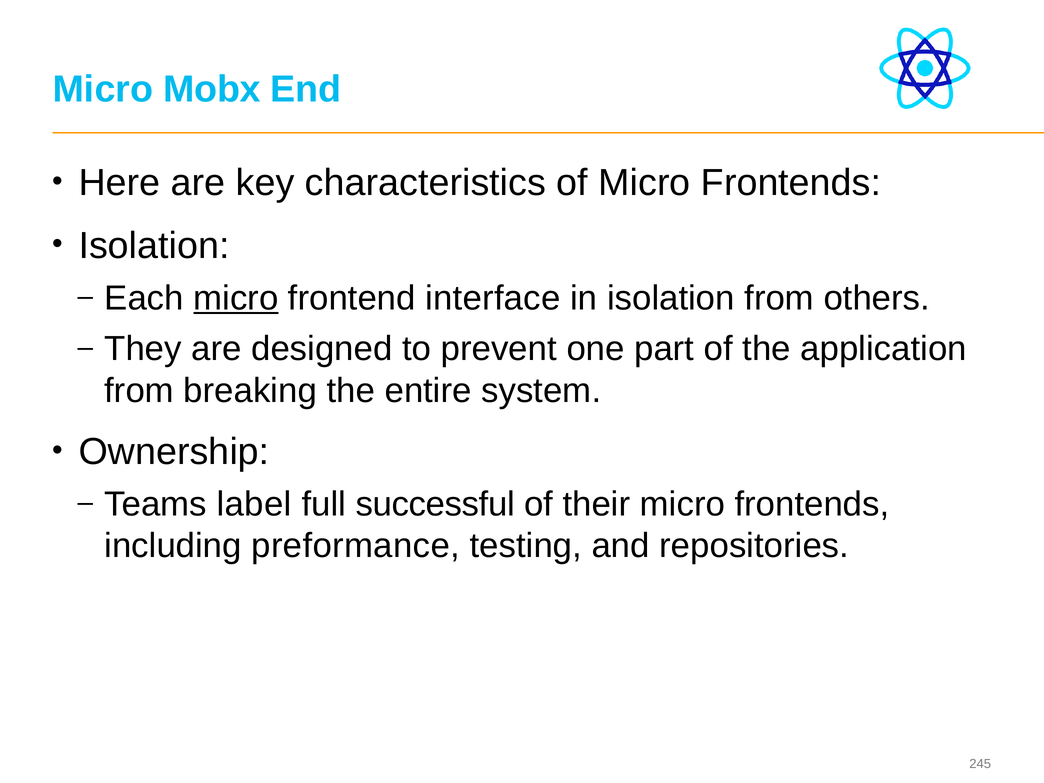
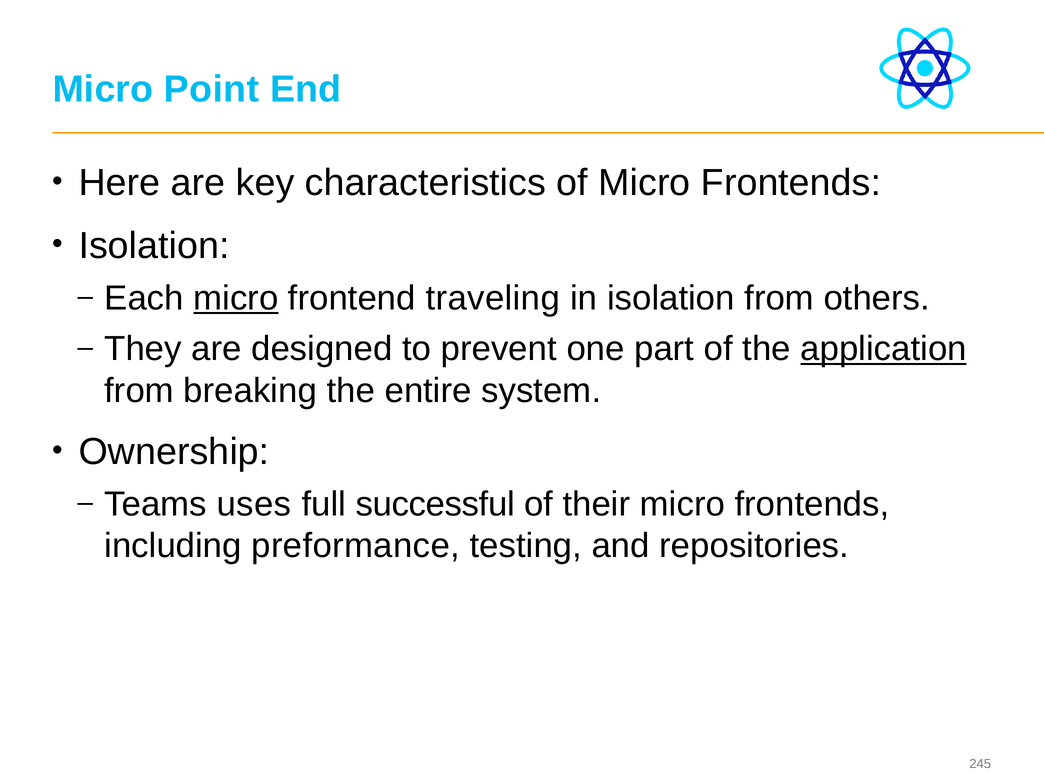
Mobx: Mobx -> Point
interface: interface -> traveling
application underline: none -> present
label: label -> uses
